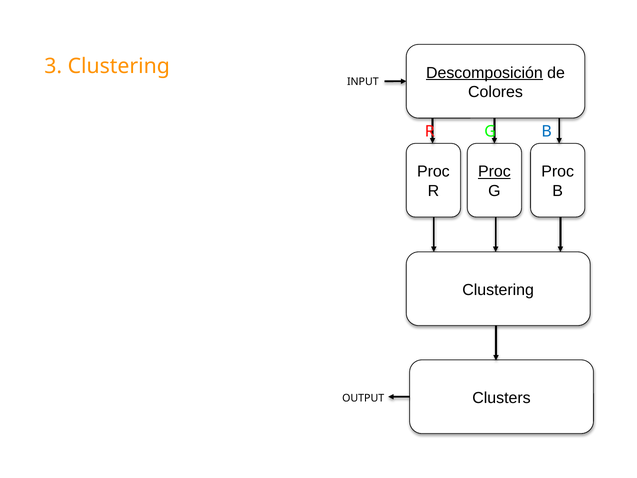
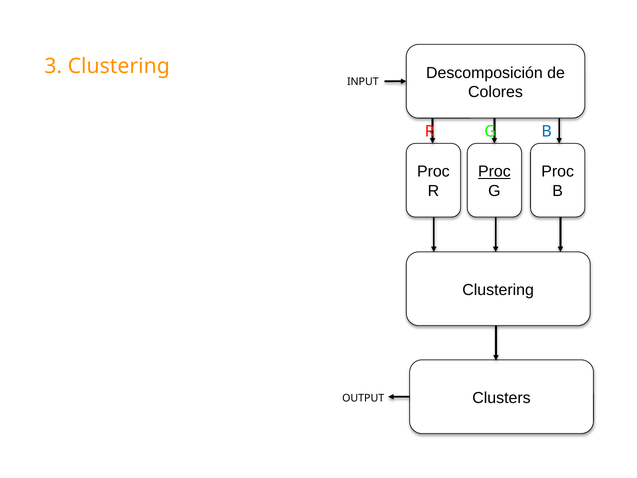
Descomposición underline: present -> none
